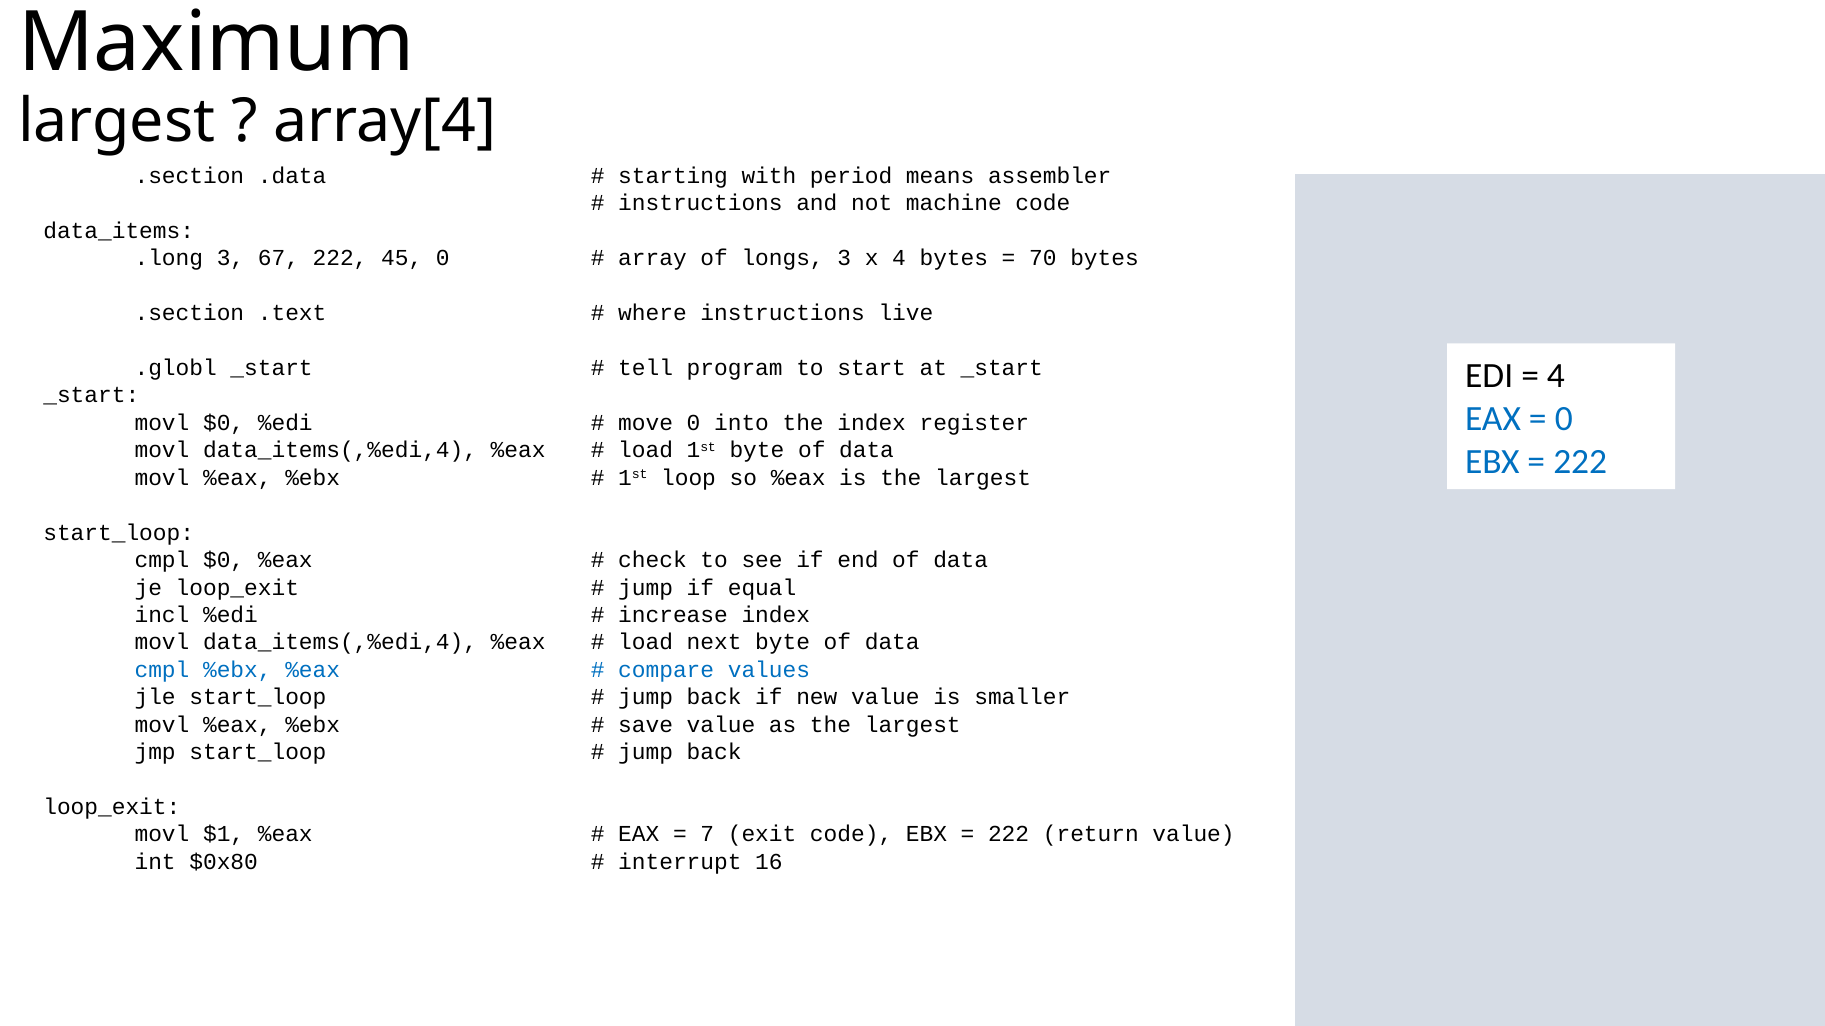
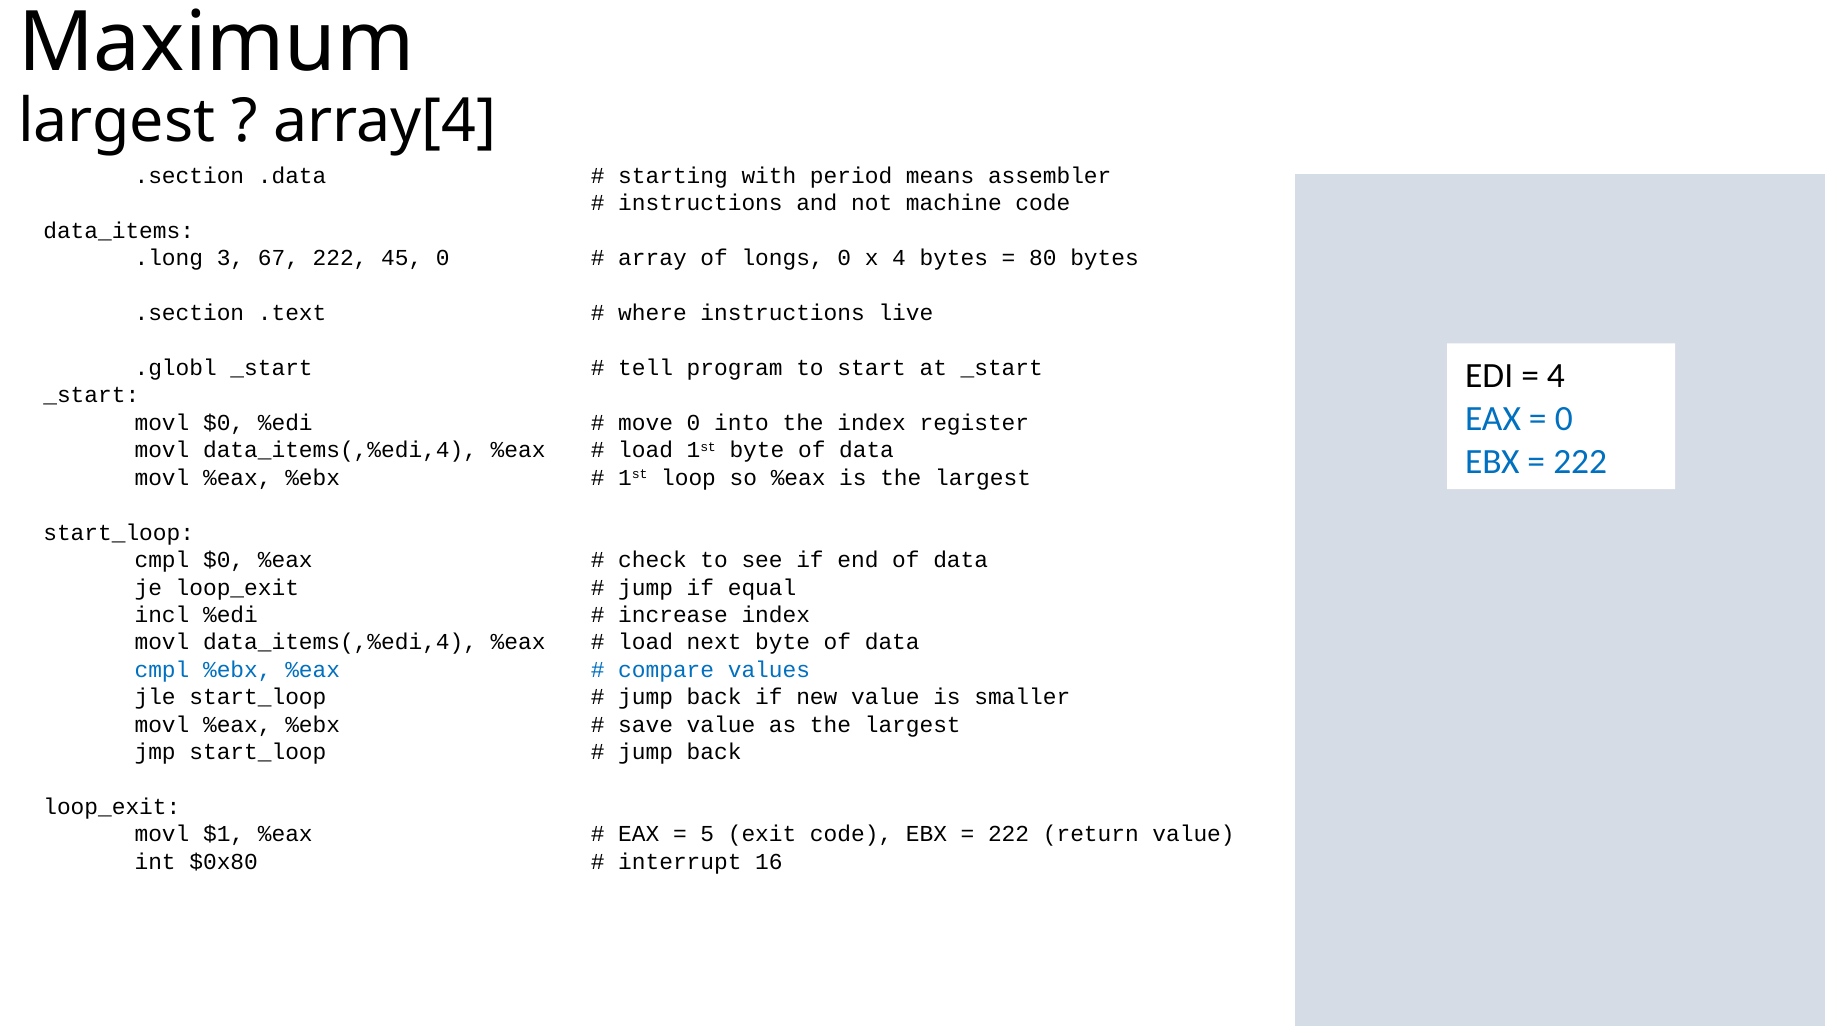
longs 3: 3 -> 0
70: 70 -> 80
7: 7 -> 5
